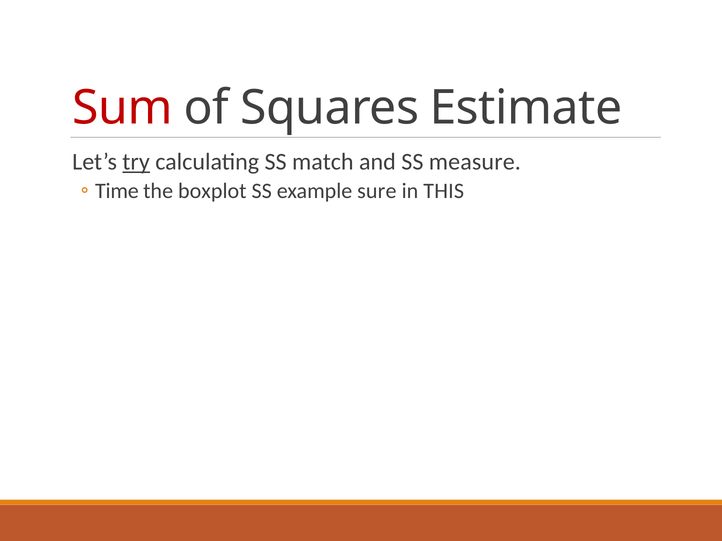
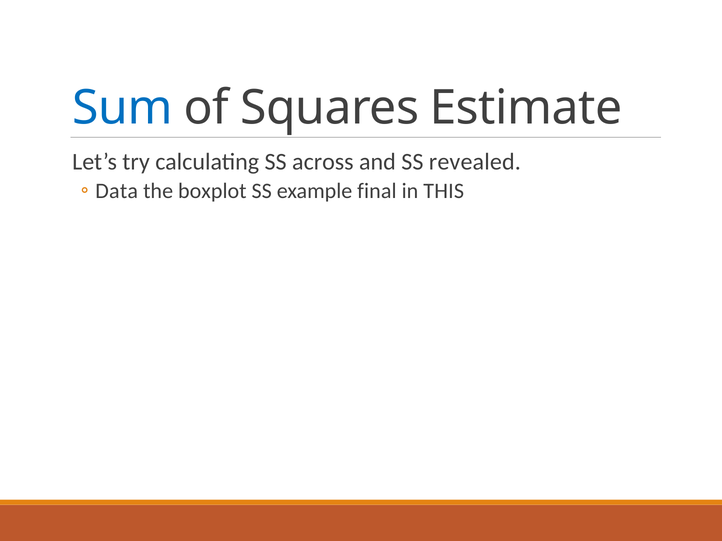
Sum colour: red -> blue
try underline: present -> none
match: match -> across
measure: measure -> revealed
Time: Time -> Data
sure: sure -> final
